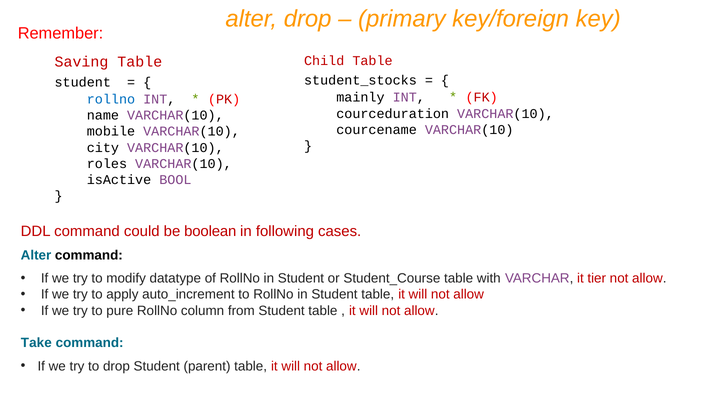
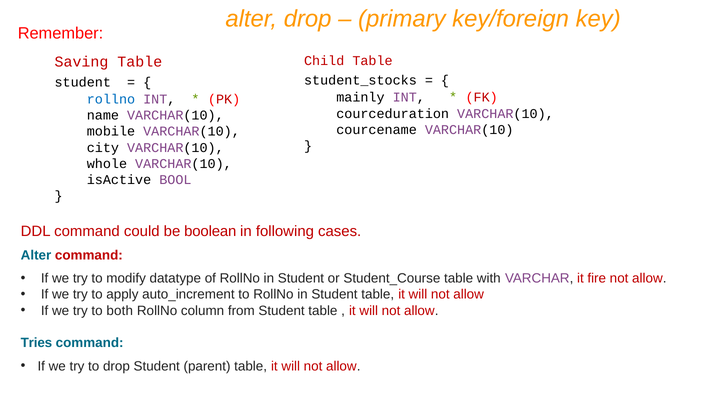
roles: roles -> whole
command at (89, 255) colour: black -> red
tier: tier -> fire
pure: pure -> both
Take: Take -> Tries
